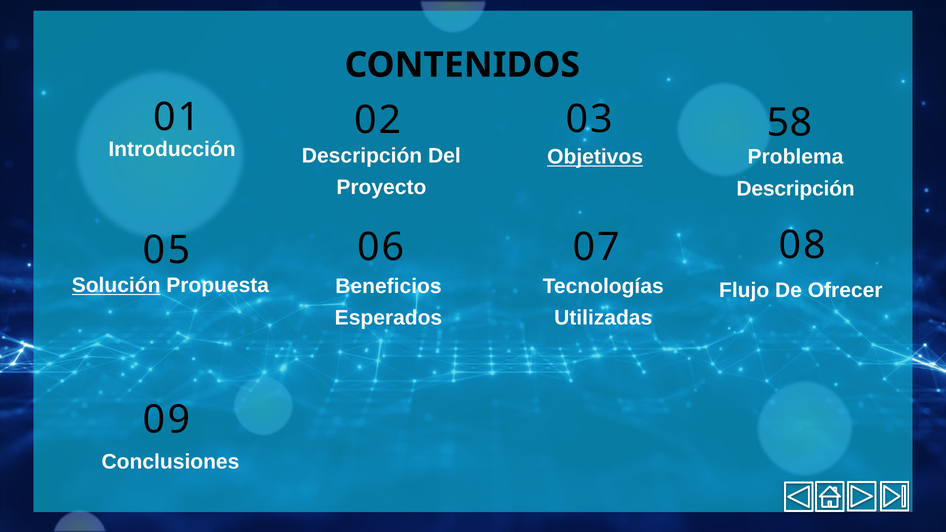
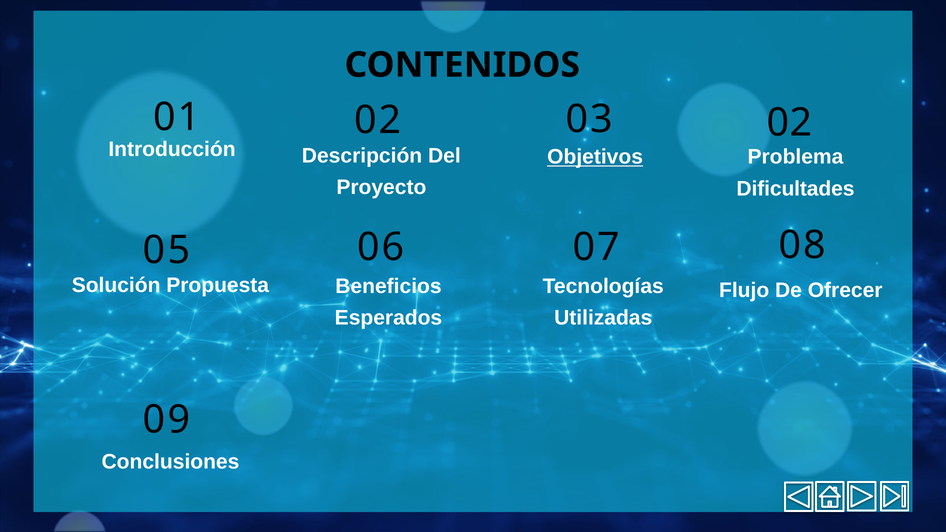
03 58: 58 -> 02
Descripción at (796, 189): Descripción -> Dificultades
Solución underline: present -> none
